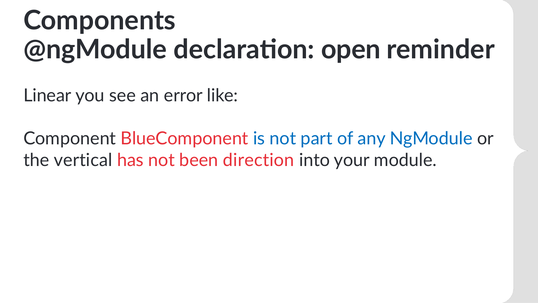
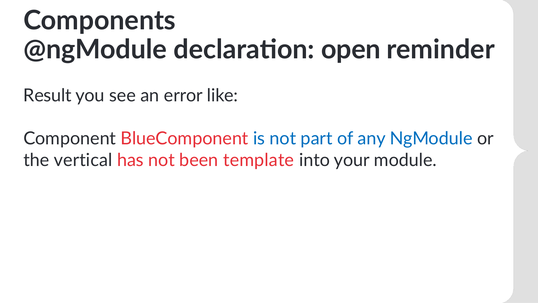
Linear: Linear -> Result
direction: direction -> template
